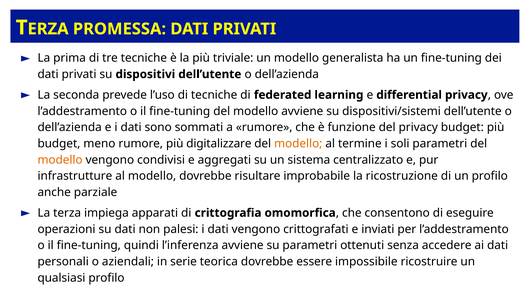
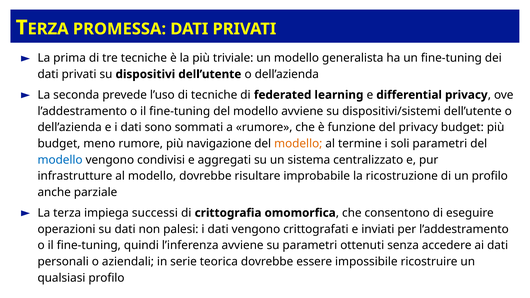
digitalizzare: digitalizzare -> navigazione
modello at (60, 160) colour: orange -> blue
apparati: apparati -> successi
